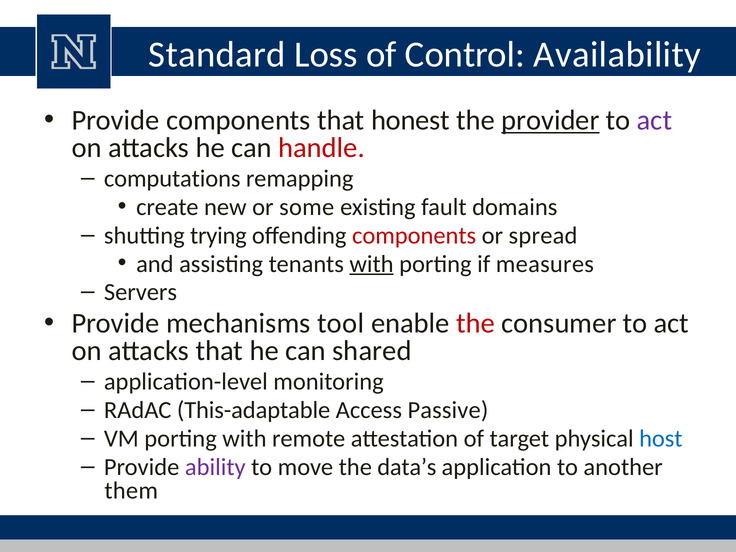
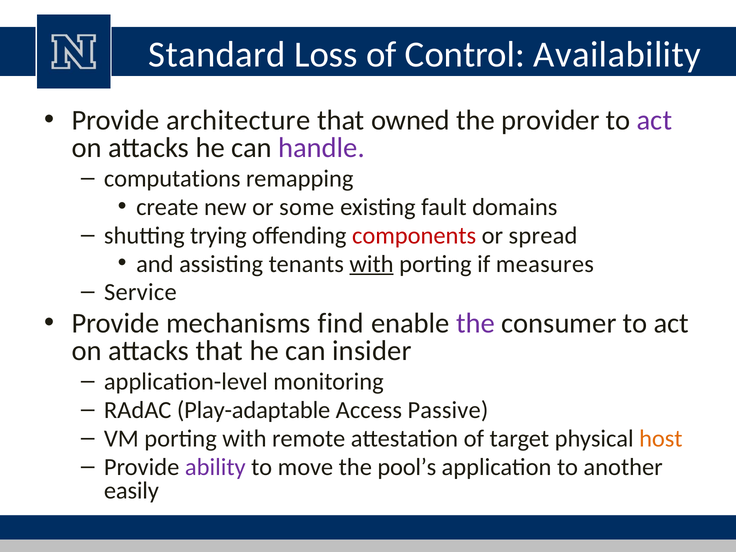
Provide components: components -> architecture
honest: honest -> owned
provider underline: present -> none
handle colour: red -> purple
Servers: Servers -> Service
tool: tool -> find
the at (476, 323) colour: red -> purple
shared: shared -> insider
This-adaptable: This-adaptable -> Play-adaptable
host colour: blue -> orange
data’s: data’s -> pool’s
them: them -> easily
